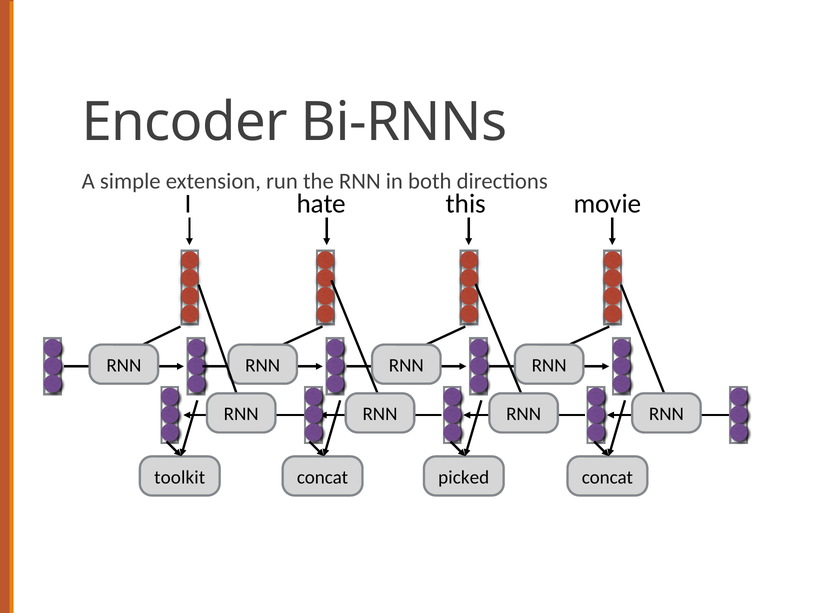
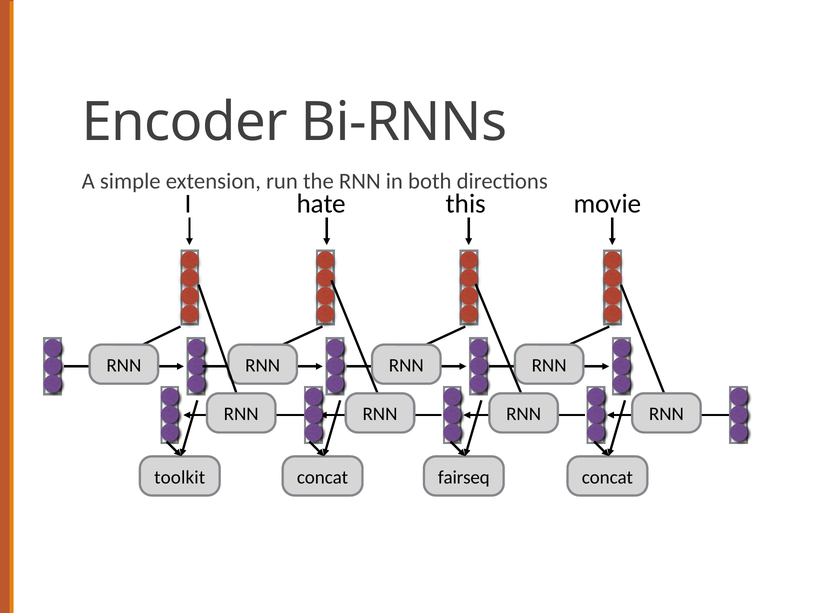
picked: picked -> fairseq
